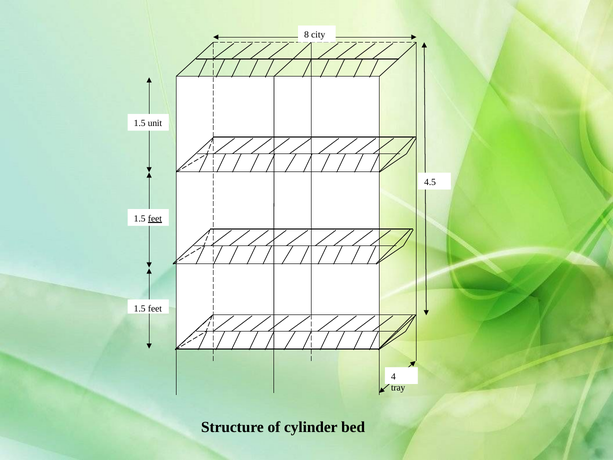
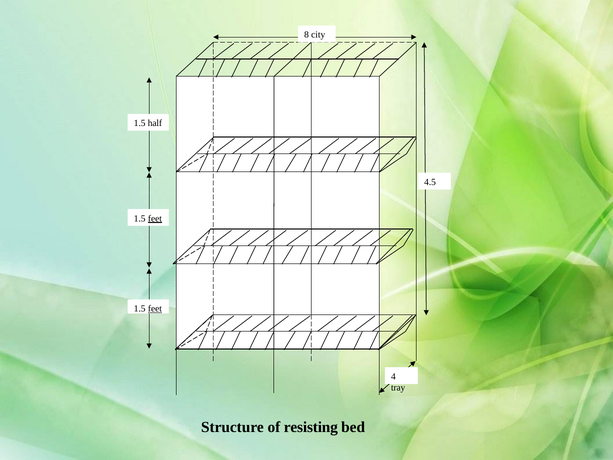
unit: unit -> half
feet at (155, 309) underline: none -> present
cylinder: cylinder -> resisting
